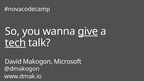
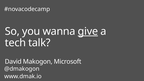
tech underline: present -> none
